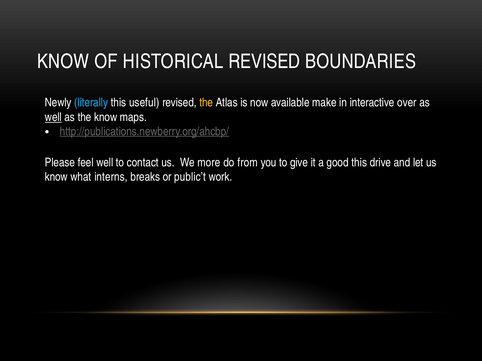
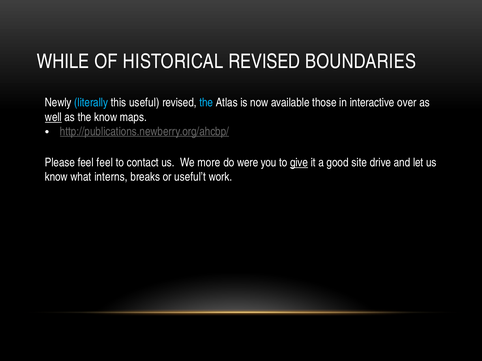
KNOW at (63, 62): KNOW -> WHILE
the at (206, 103) colour: yellow -> light blue
make: make -> those
feel well: well -> feel
from: from -> were
give underline: none -> present
good this: this -> site
public’t: public’t -> useful’t
